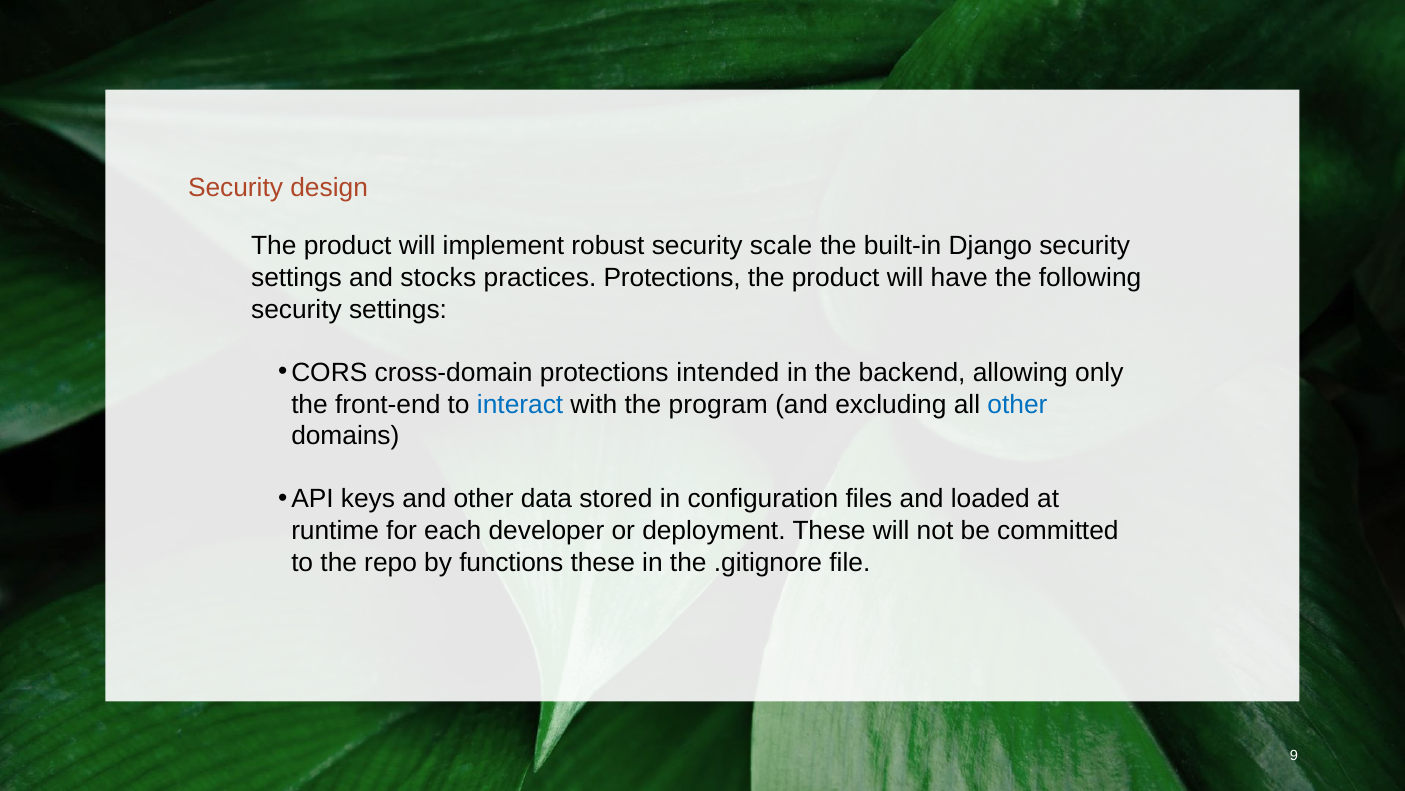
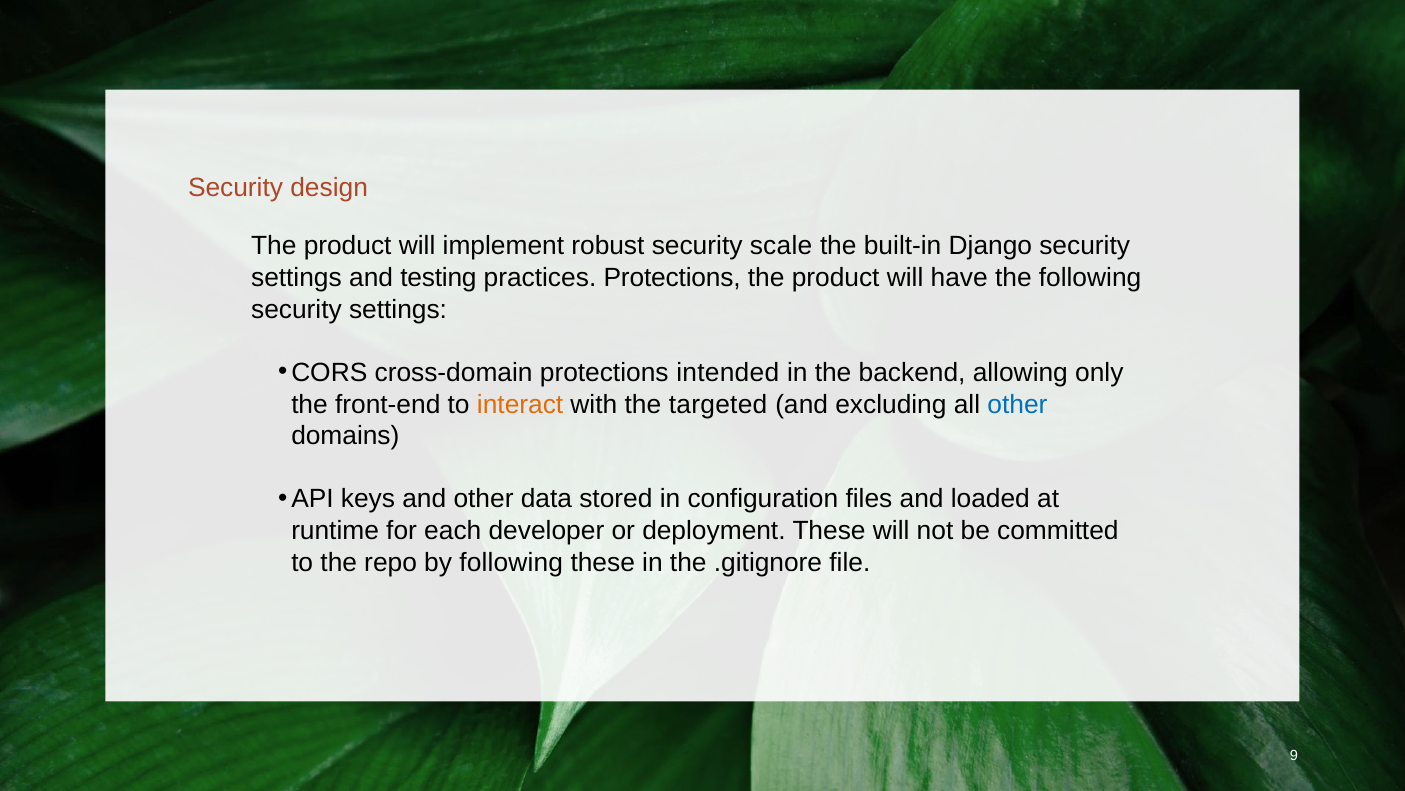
stocks: stocks -> testing
interact colour: blue -> orange
program: program -> targeted
by functions: functions -> following
